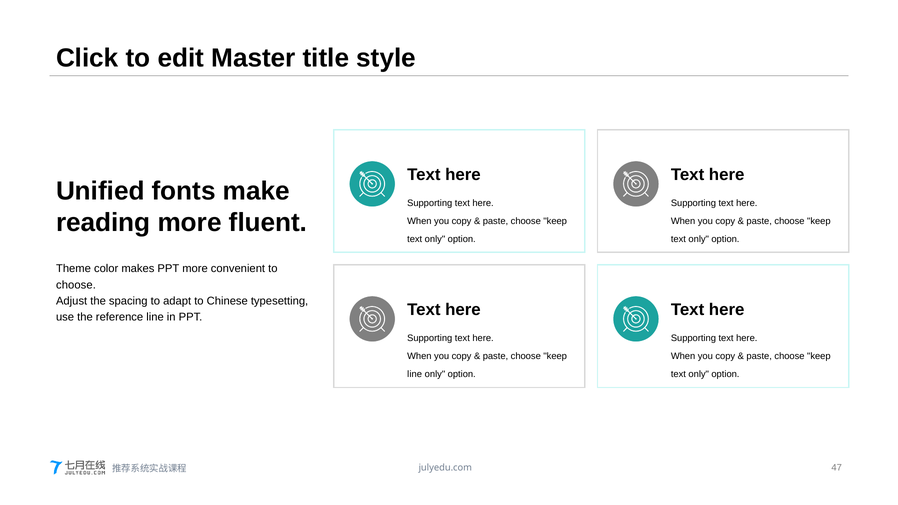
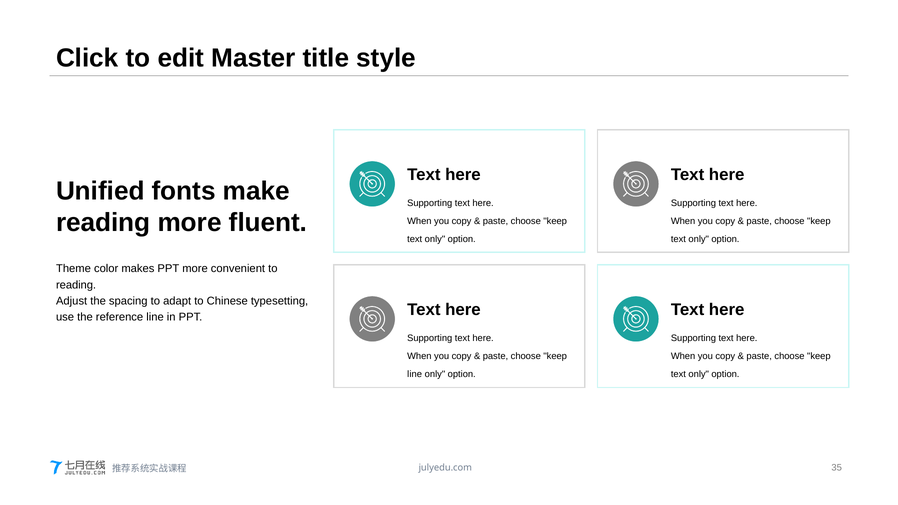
choose at (76, 285): choose -> reading
47: 47 -> 35
